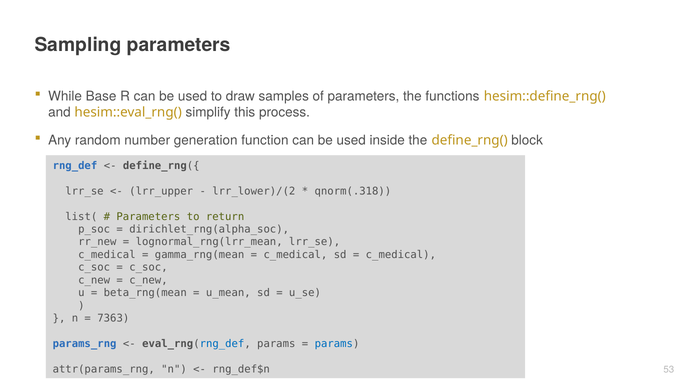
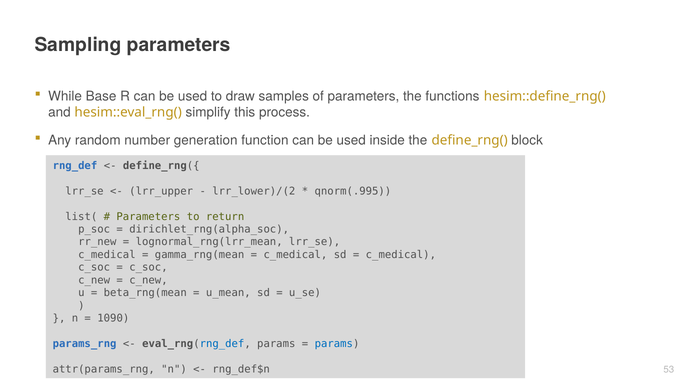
qnorm(.318: qnorm(.318 -> qnorm(.995
7363: 7363 -> 1090
